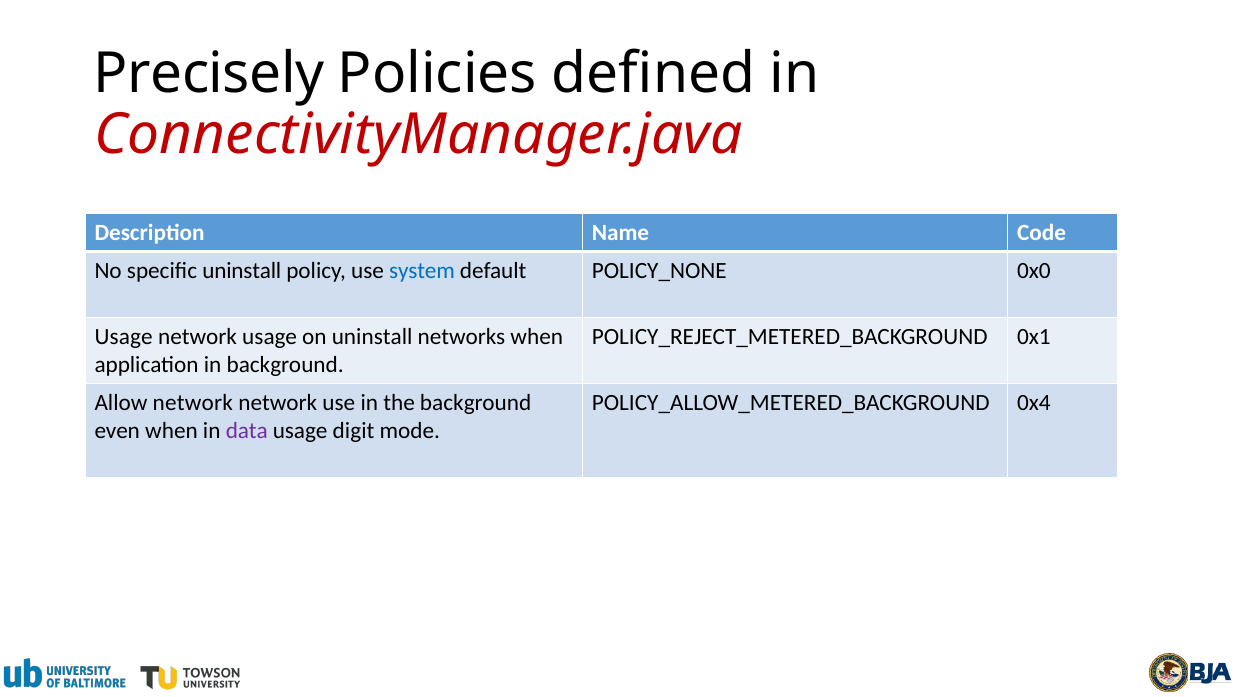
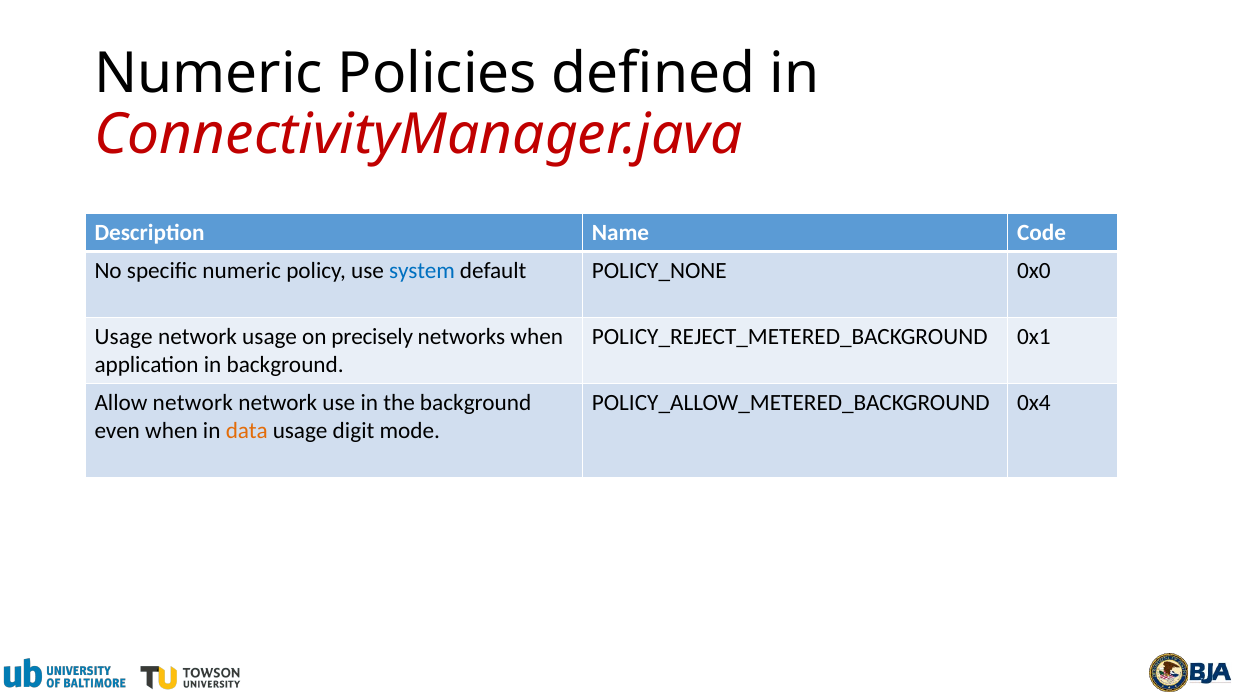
Precisely at (209, 73): Precisely -> Numeric
specific uninstall: uninstall -> numeric
on uninstall: uninstall -> precisely
data colour: purple -> orange
